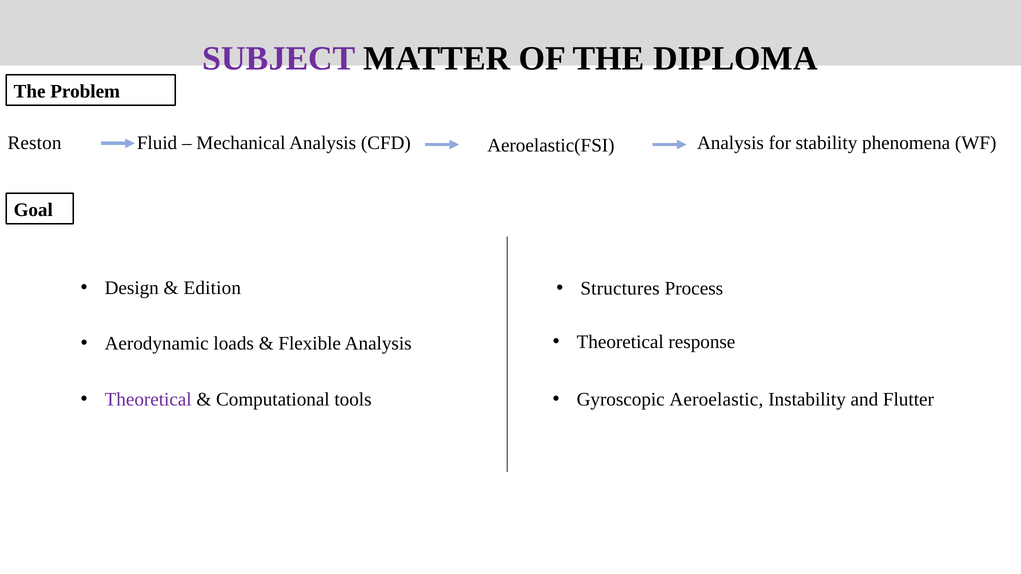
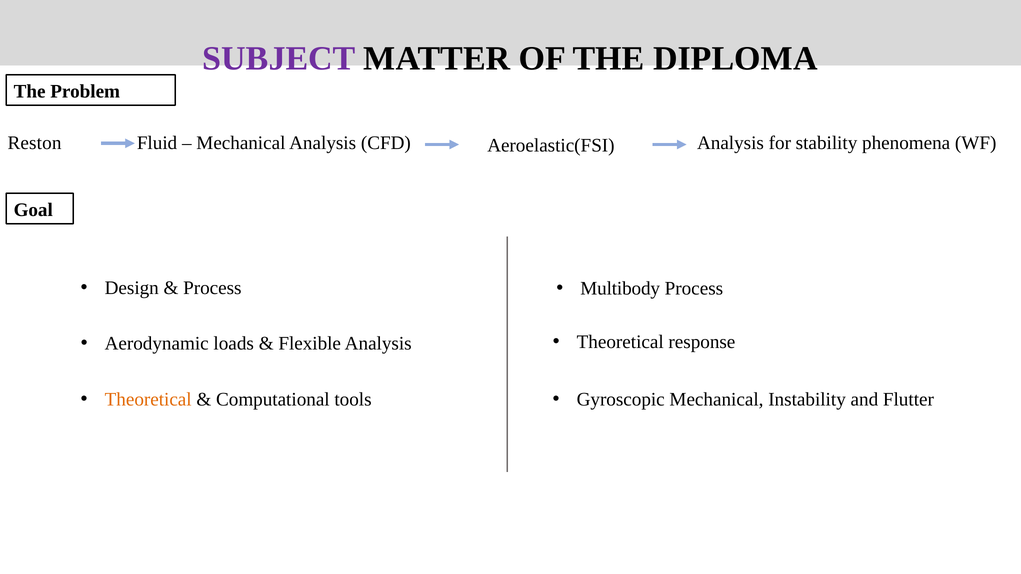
Edition at (212, 288): Edition -> Process
Structures: Structures -> Multibody
Theoretical at (148, 400) colour: purple -> orange
Gyroscopic Aeroelastic: Aeroelastic -> Mechanical
